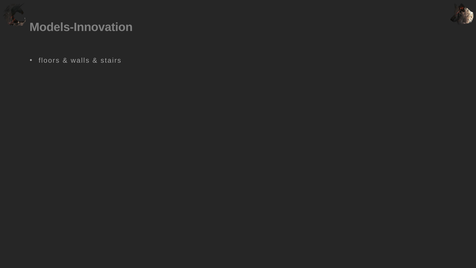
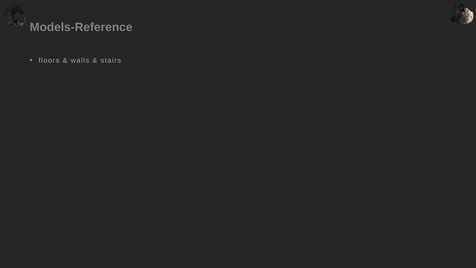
Models-Innovation: Models-Innovation -> Models-Reference
